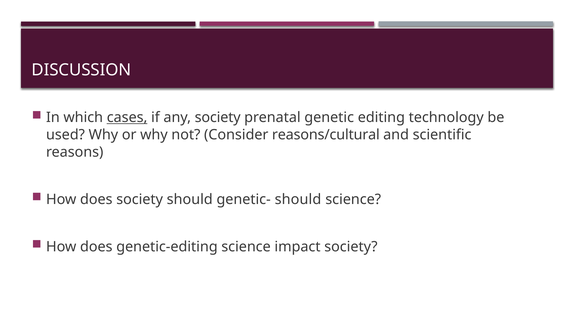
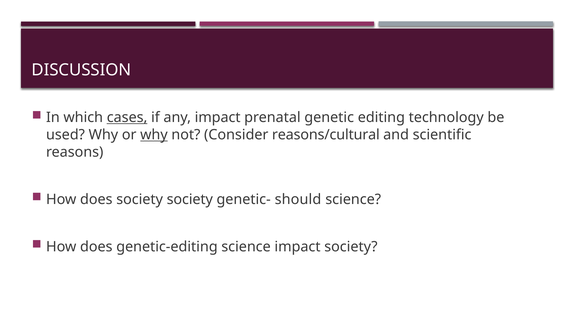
any society: society -> impact
why at (154, 135) underline: none -> present
society should: should -> society
